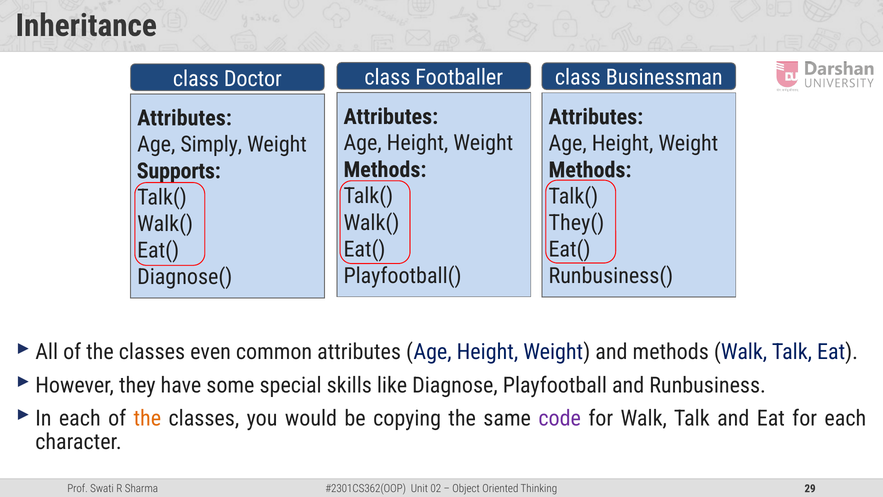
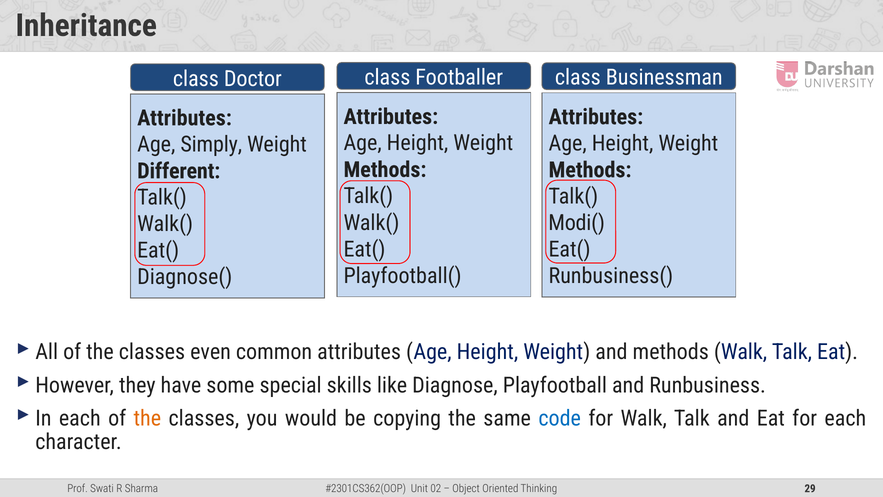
Supports: Supports -> Different
They(: They( -> Modi(
code colour: purple -> blue
